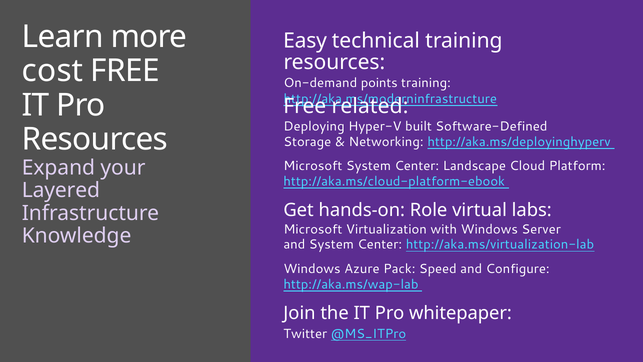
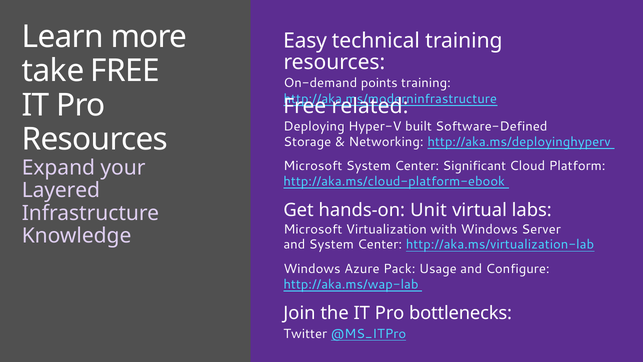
cost: cost -> take
Landscape: Landscape -> Significant
Role: Role -> Unit
Speed: Speed -> Usage
whitepaper: whitepaper -> bottlenecks
